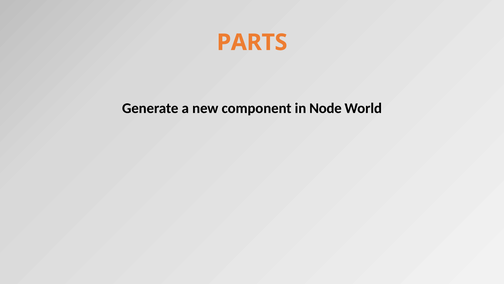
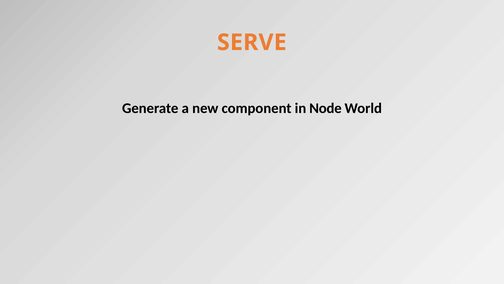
PARTS: PARTS -> SERVE
